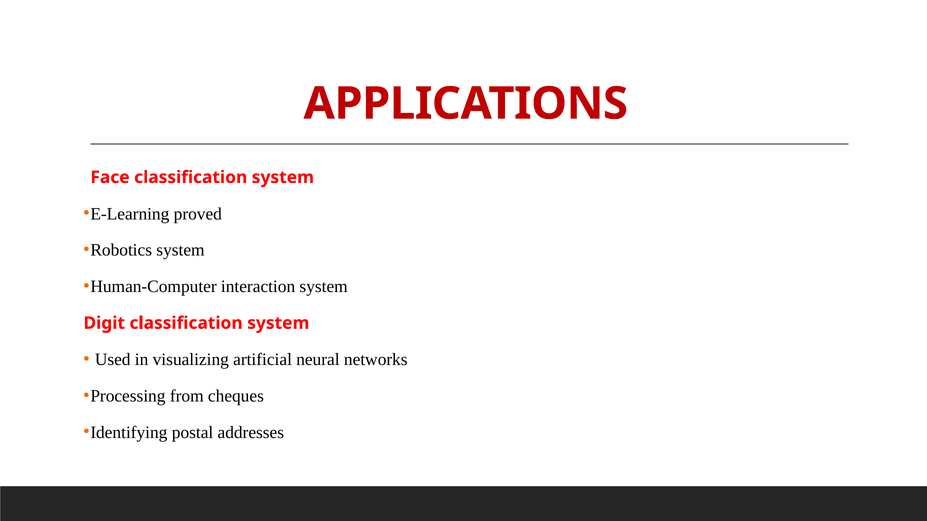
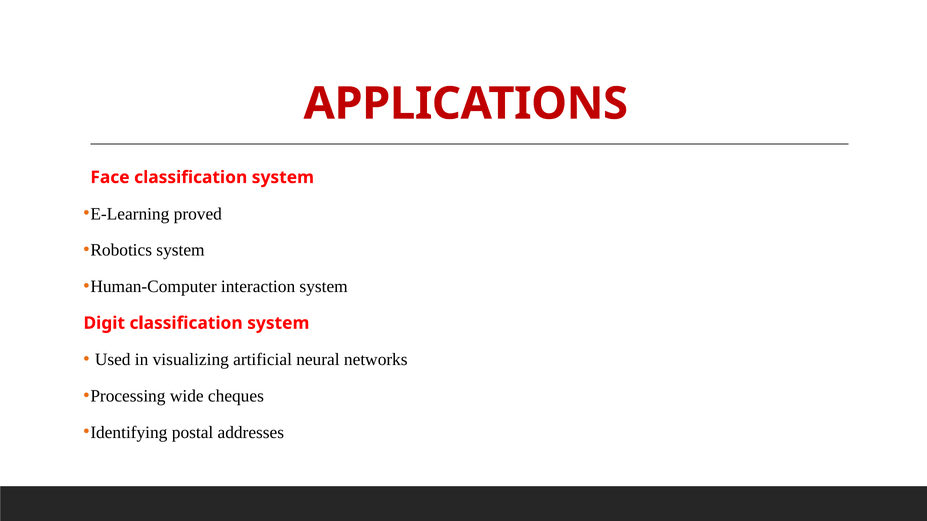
from: from -> wide
